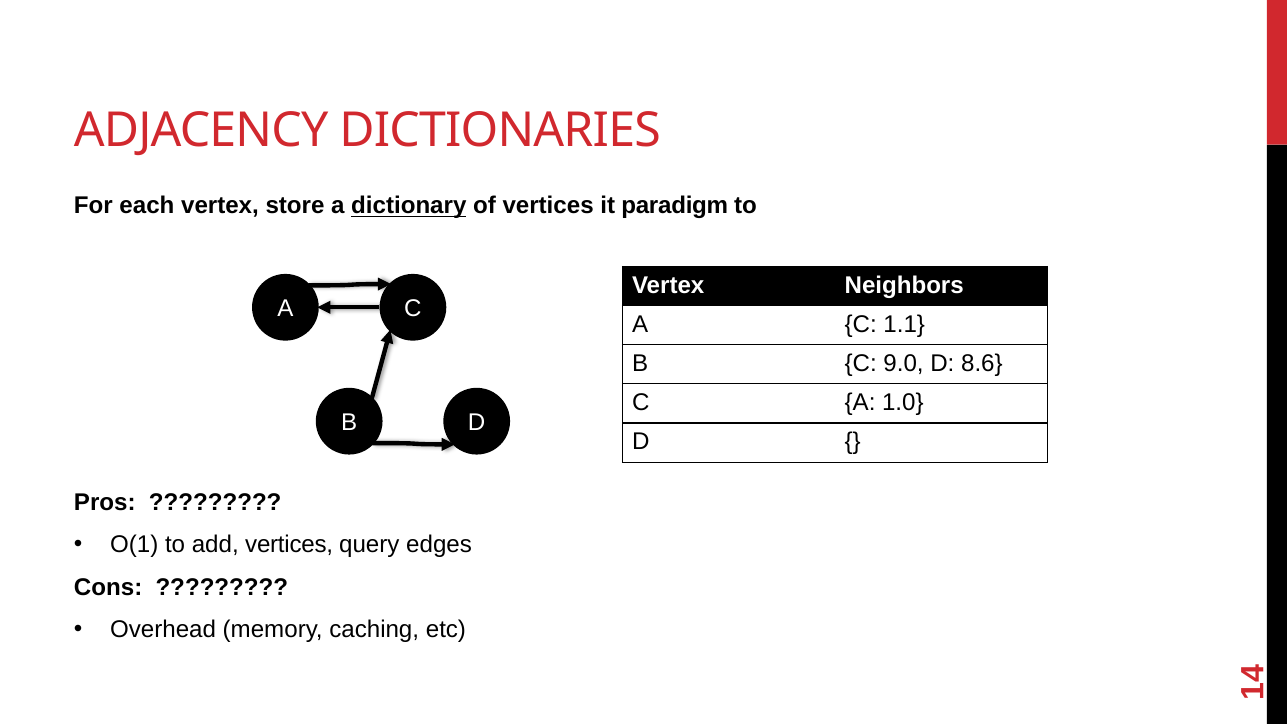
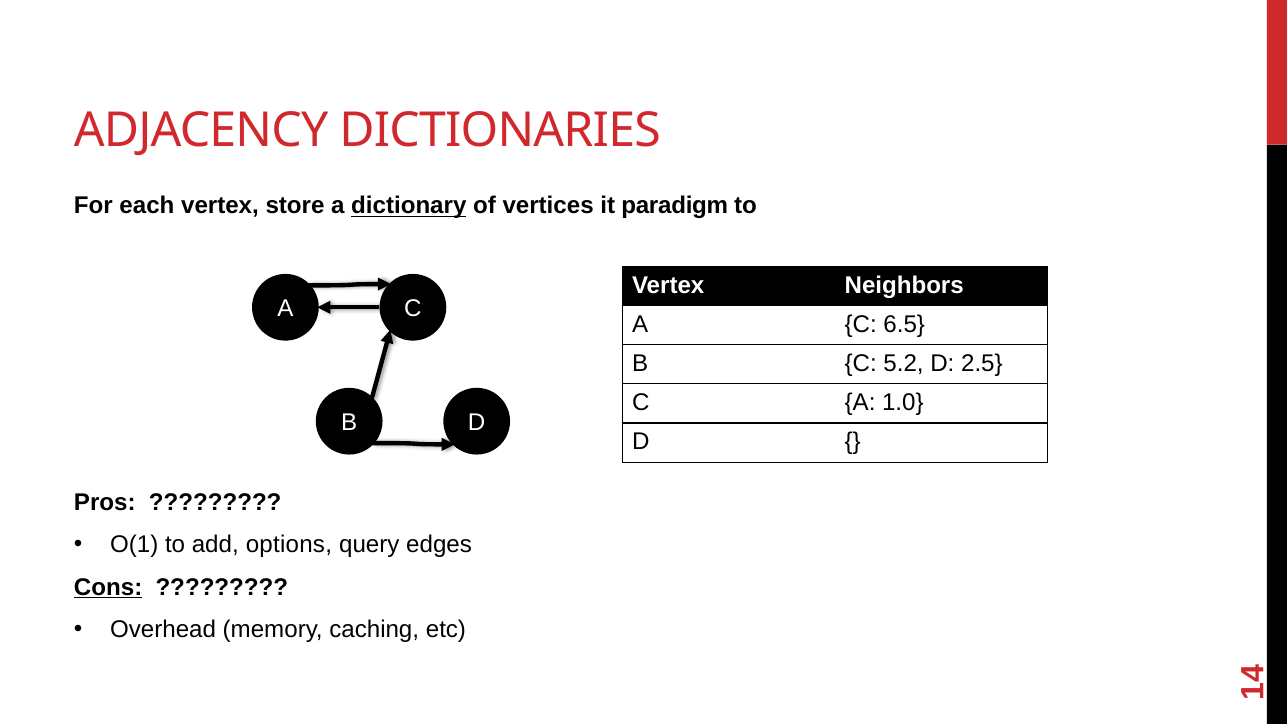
1.1: 1.1 -> 6.5
9.0: 9.0 -> 5.2
8.6: 8.6 -> 2.5
add vertices: vertices -> options
Cons underline: none -> present
